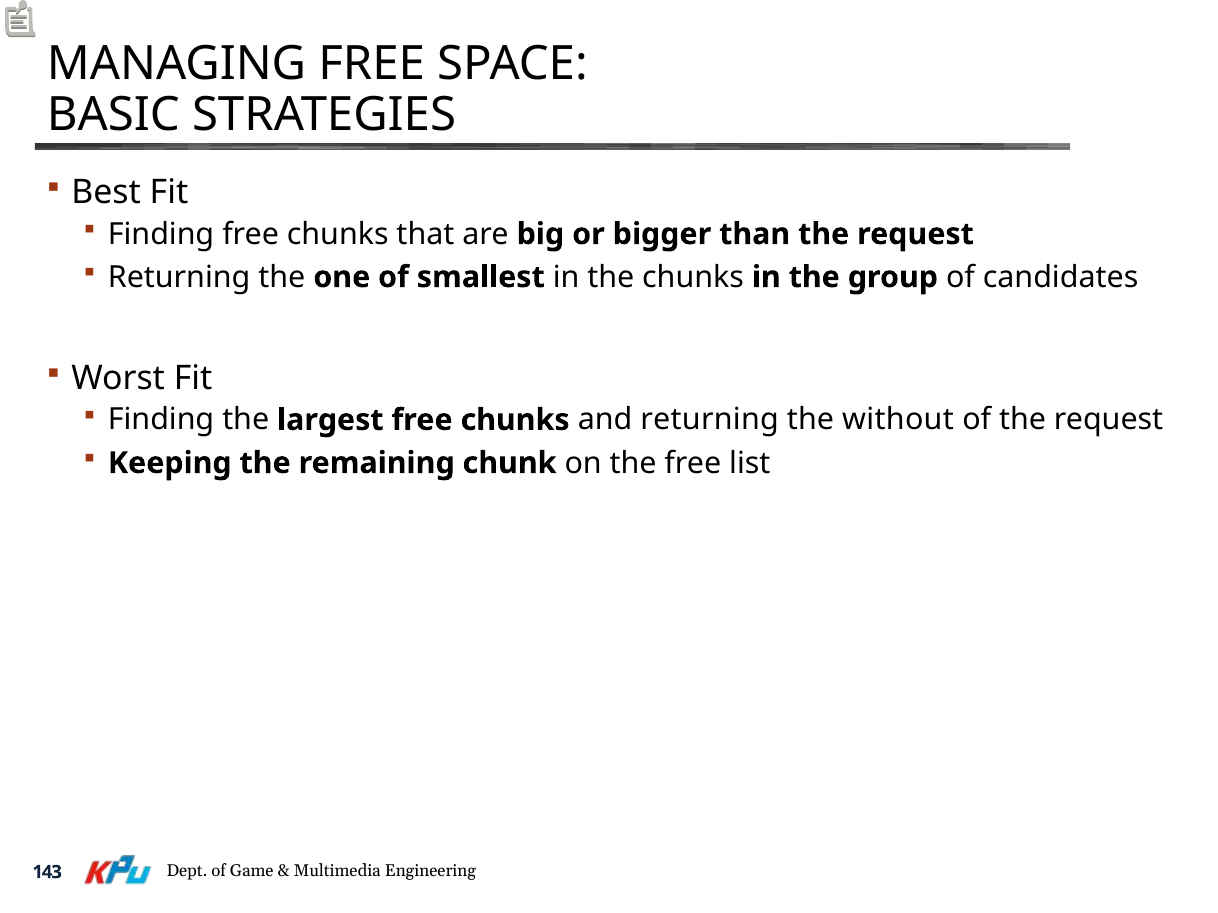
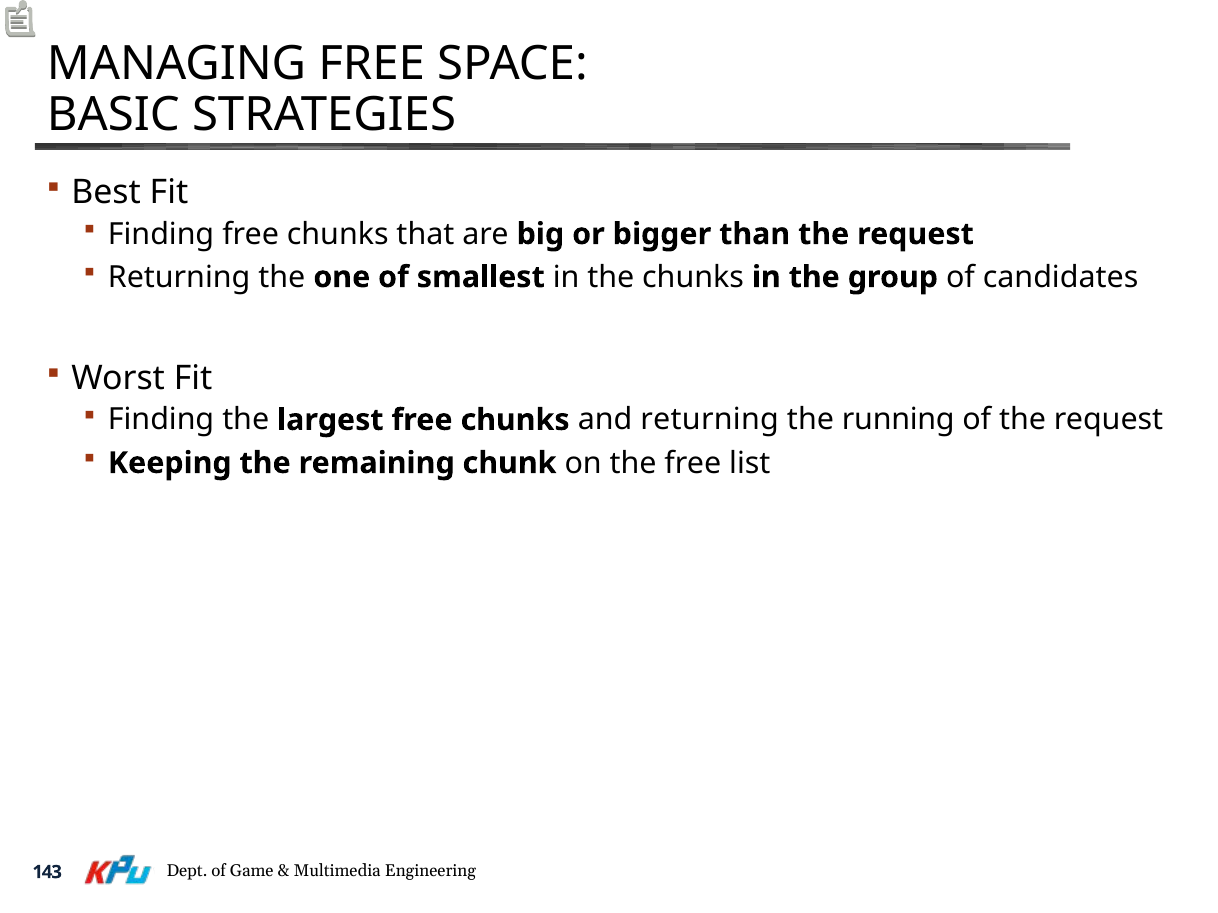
without: without -> running
